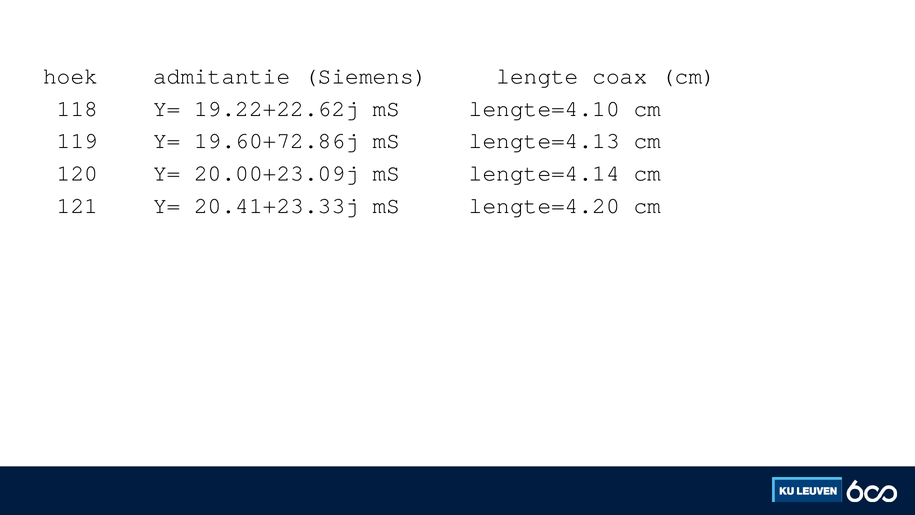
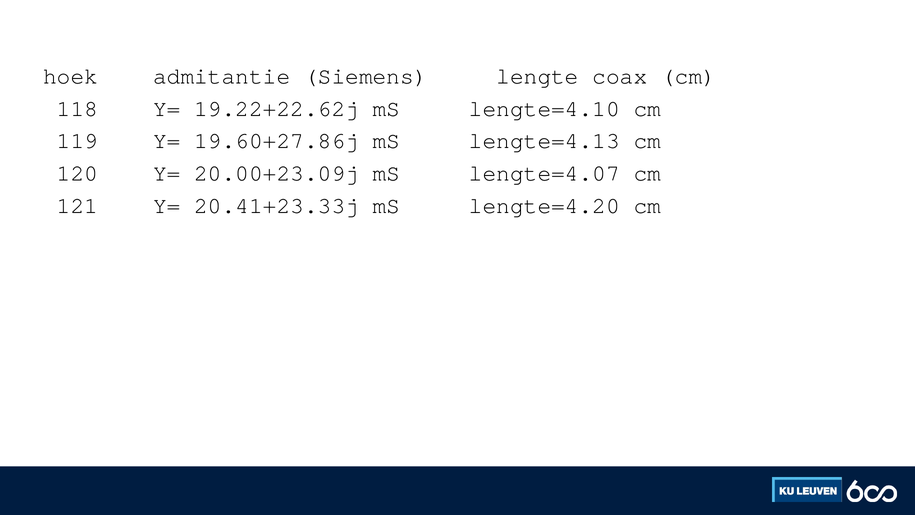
19.60+72.86j: 19.60+72.86j -> 19.60+27.86j
lengte=4.14: lengte=4.14 -> lengte=4.07
